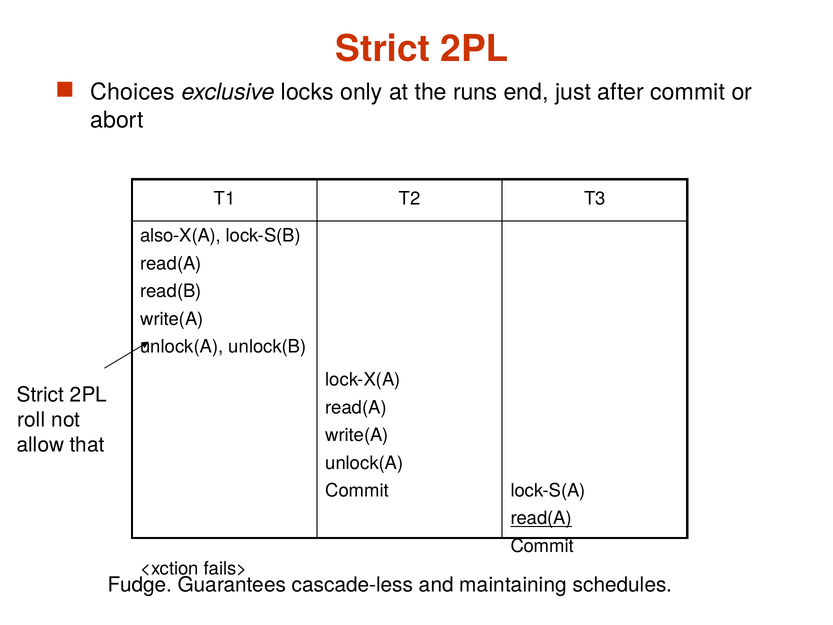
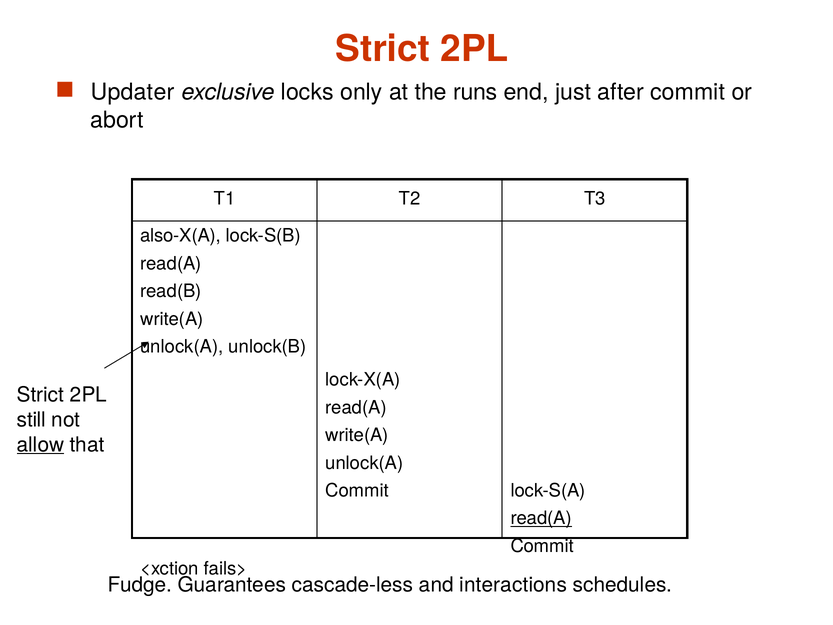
Choices: Choices -> Updater
roll: roll -> still
allow underline: none -> present
maintaining: maintaining -> interactions
